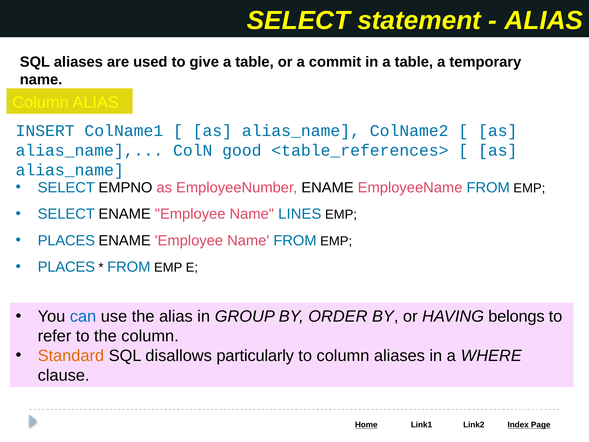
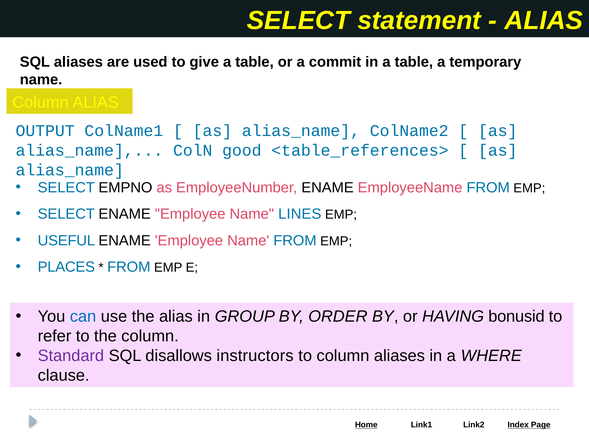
INSERT: INSERT -> OUTPUT
PLACES at (66, 240): PLACES -> USEFUL
belongs: belongs -> bonusid
Standard colour: orange -> purple
particularly: particularly -> instructors
